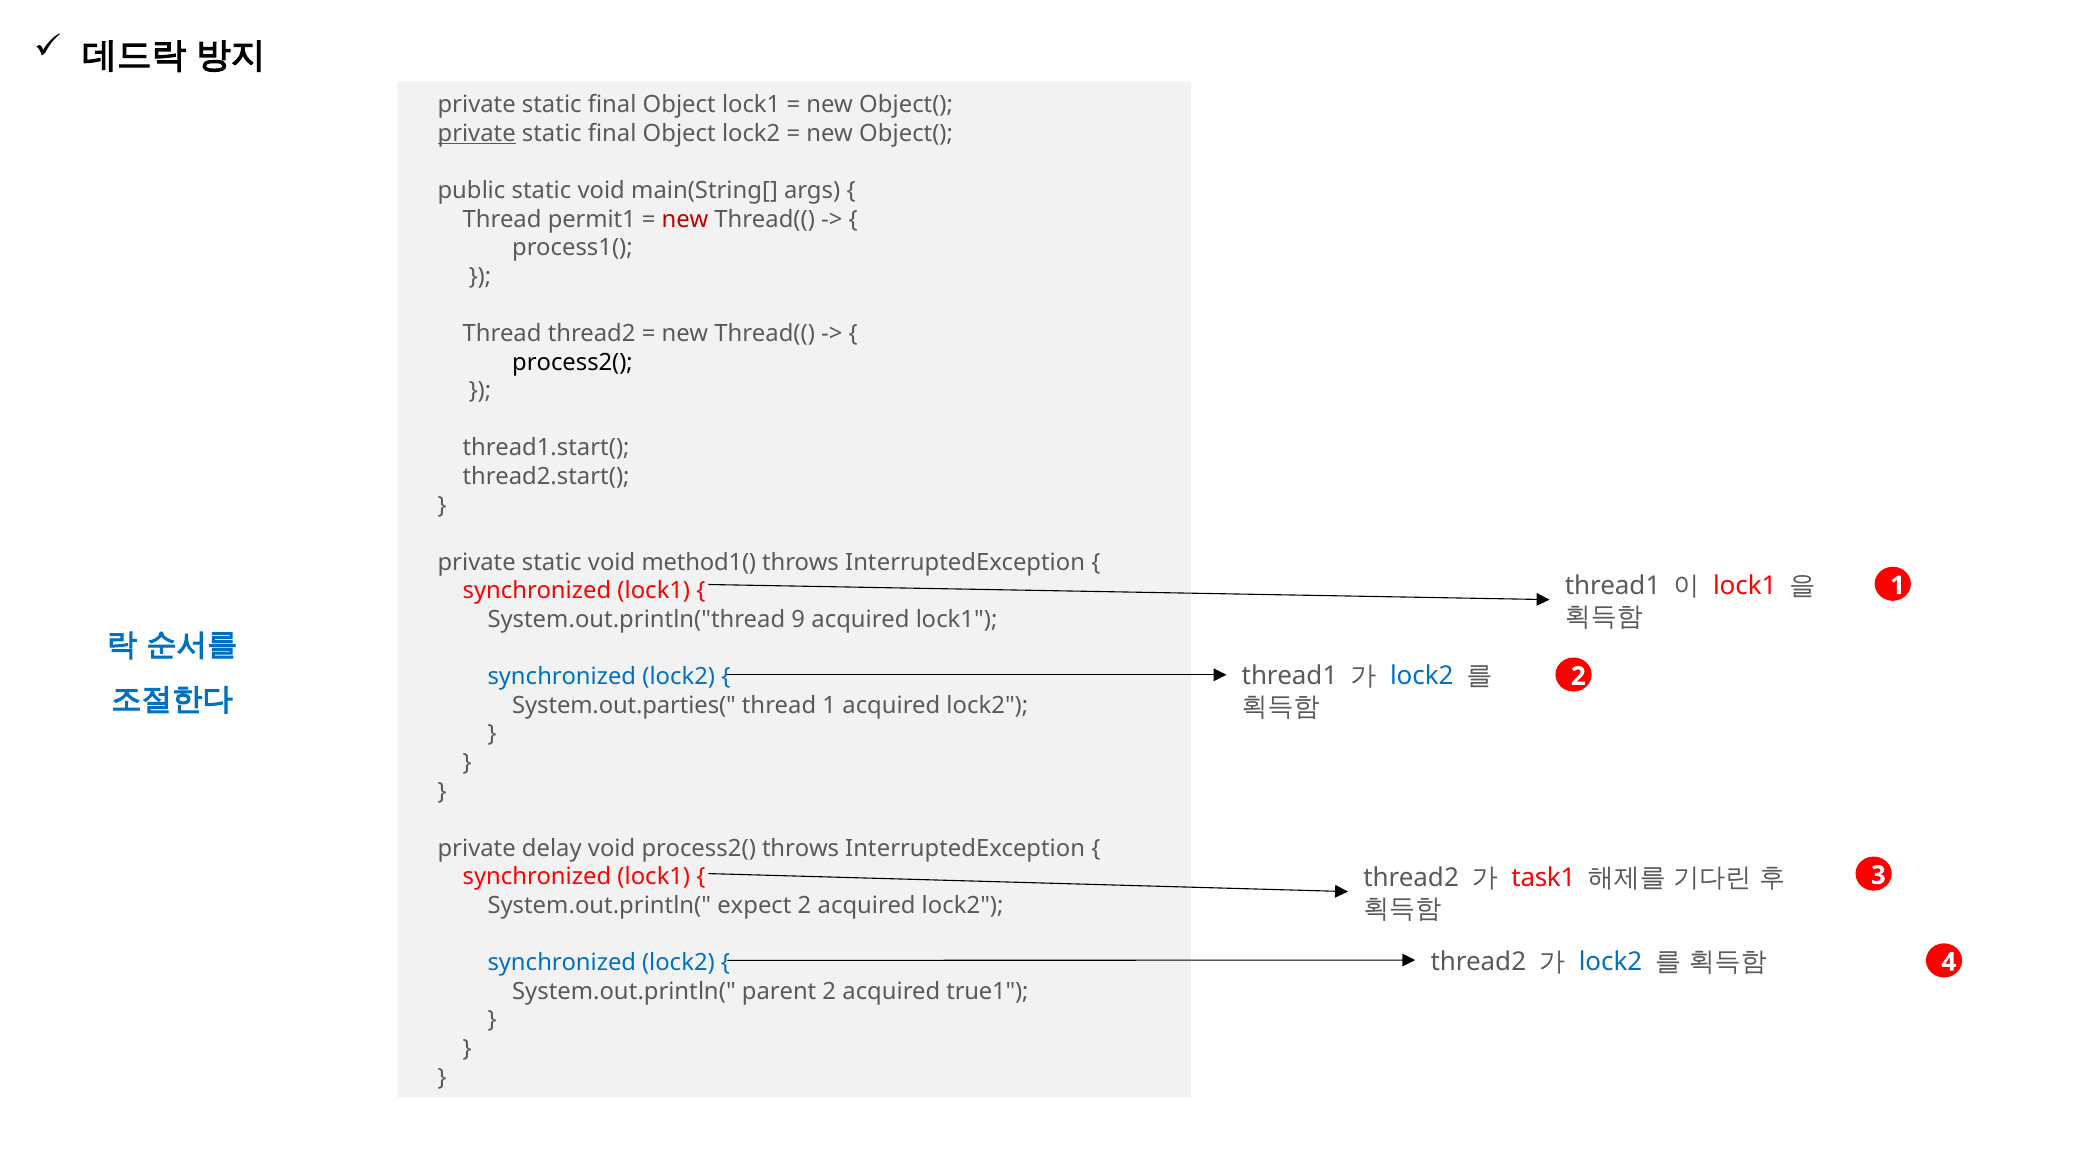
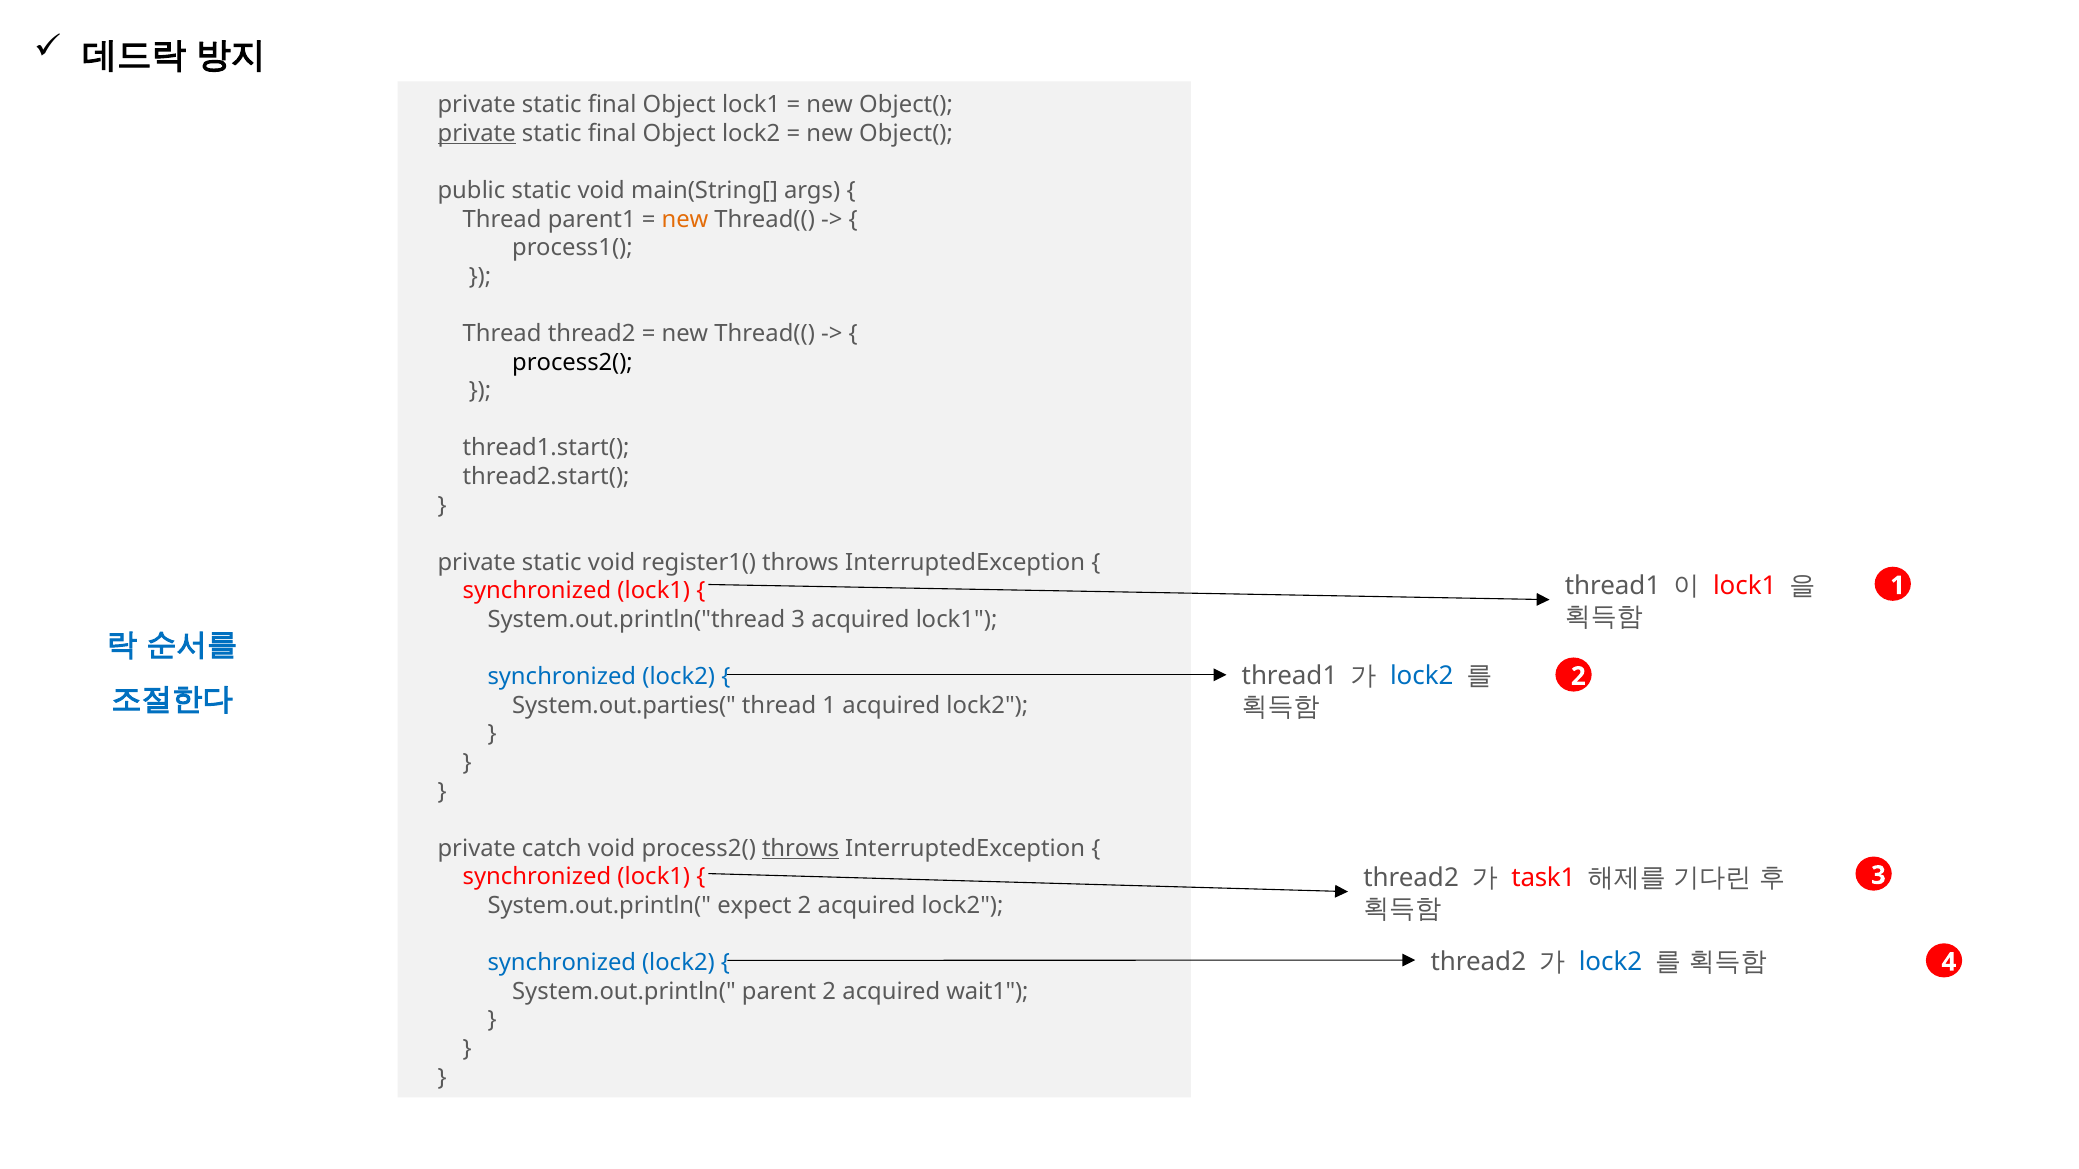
permit1: permit1 -> parent1
new at (685, 219) colour: red -> orange
method1(: method1( -> register1(
System.out.println("thread 9: 9 -> 3
delay: delay -> catch
throws at (801, 849) underline: none -> present
true1: true1 -> wait1
